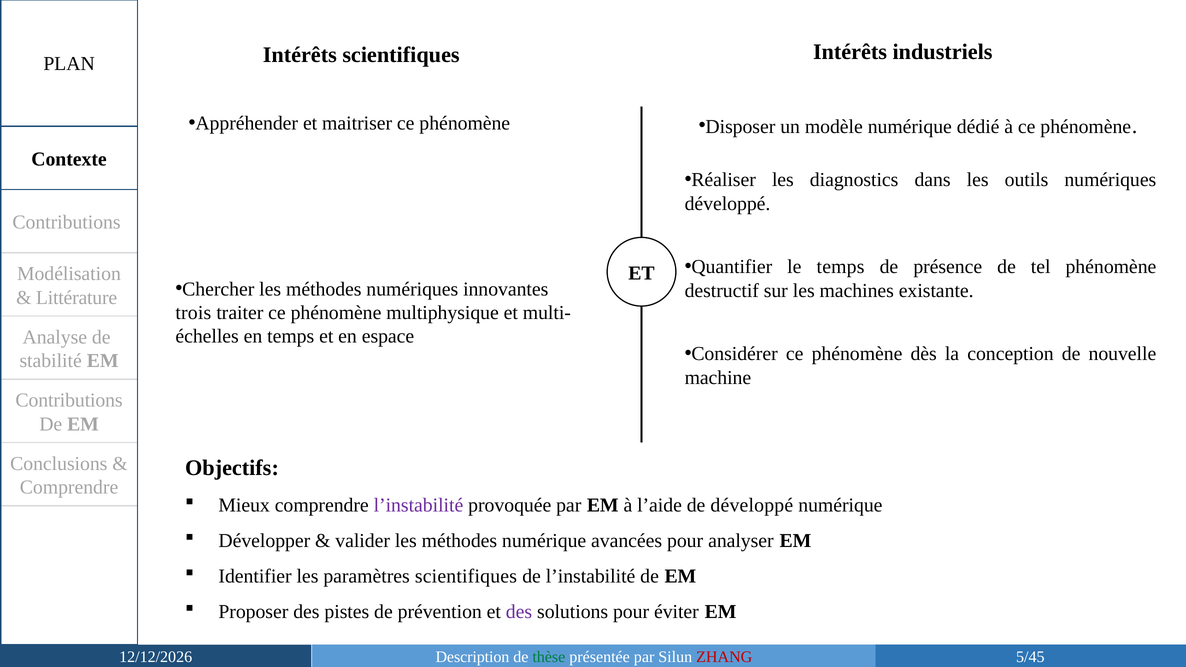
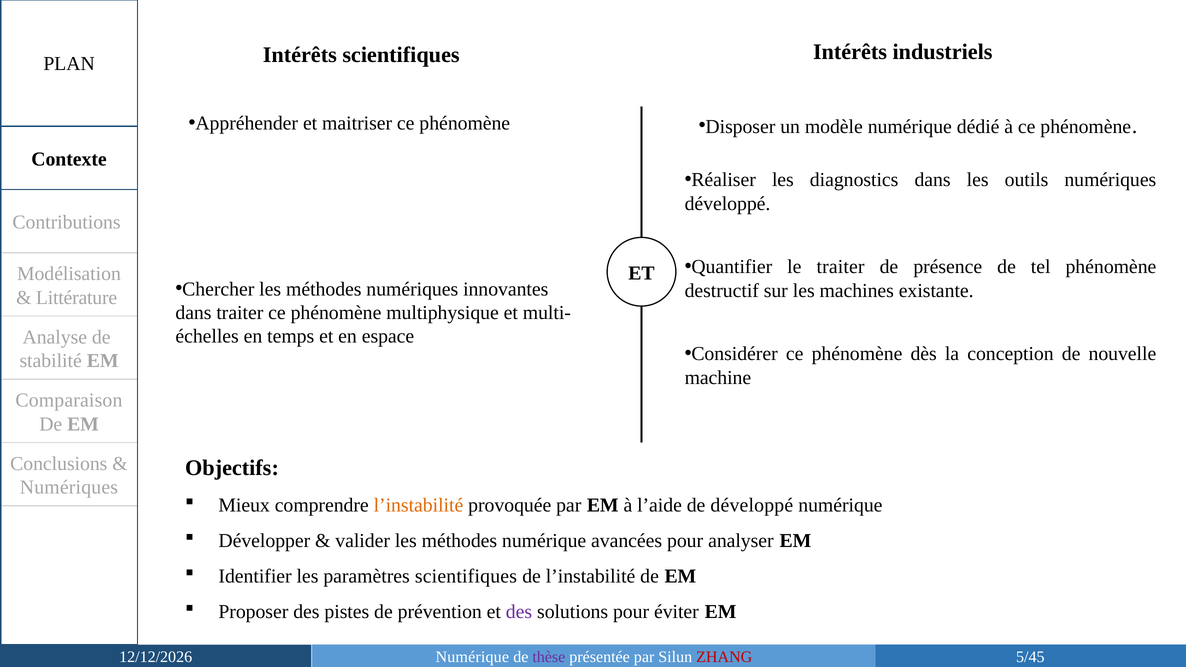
le temps: temps -> traiter
trois at (193, 313): trois -> dans
Contributions at (69, 400): Contributions -> Comparaison
Comprendre at (69, 487): Comprendre -> Numériques
l’instabilité at (418, 505) colour: purple -> orange
Description at (472, 657): Description -> Numérique
thèse colour: green -> purple
